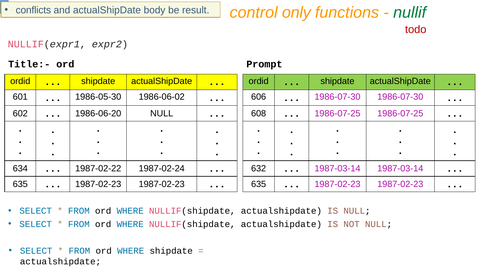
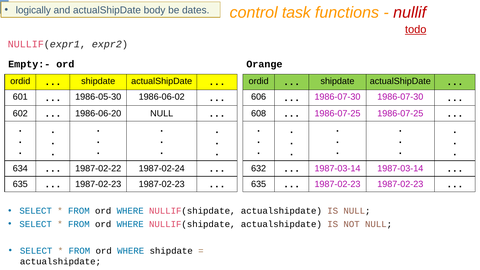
conflicts: conflicts -> logically
result: result -> dates
only: only -> task
nullif colour: green -> red
todo underline: none -> present
Title:-: Title:- -> Empty:-
Prompt: Prompt -> Orange
